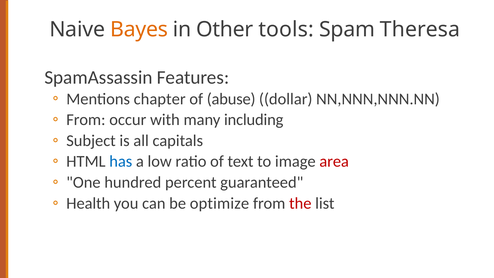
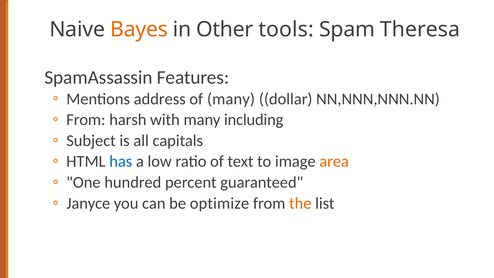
chapter: chapter -> address
of abuse: abuse -> many
occur: occur -> harsh
area colour: red -> orange
Health: Health -> Janyce
the colour: red -> orange
